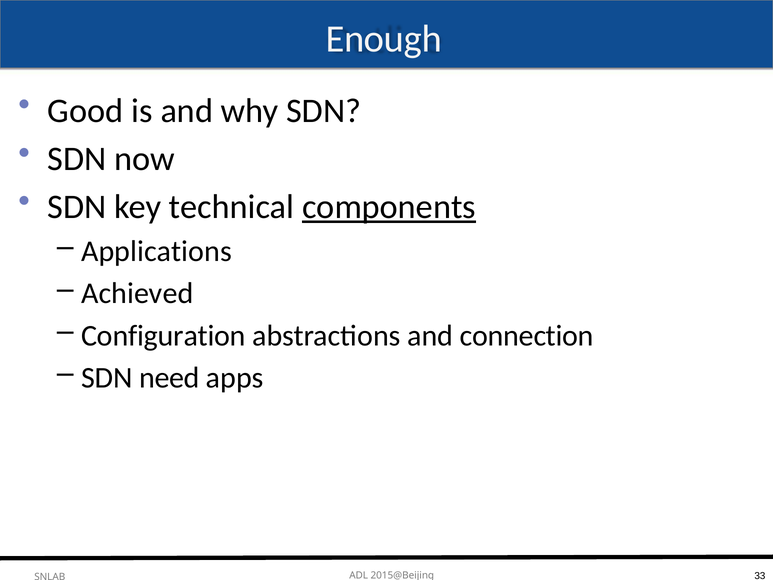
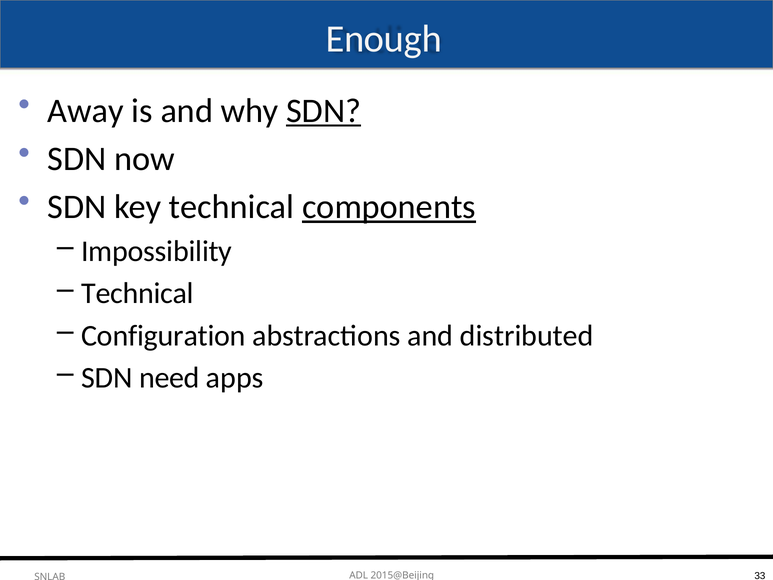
Good: Good -> Away
SDN at (324, 111) underline: none -> present
Applications: Applications -> Impossibility
Achieved at (137, 293): Achieved -> Technical
connection: connection -> distributed
